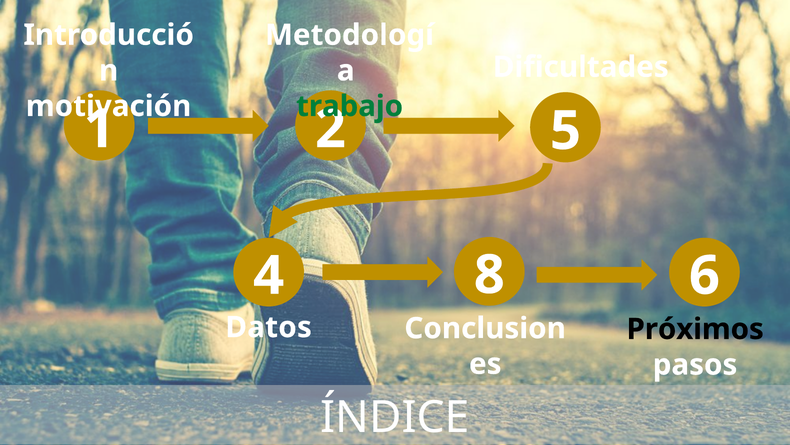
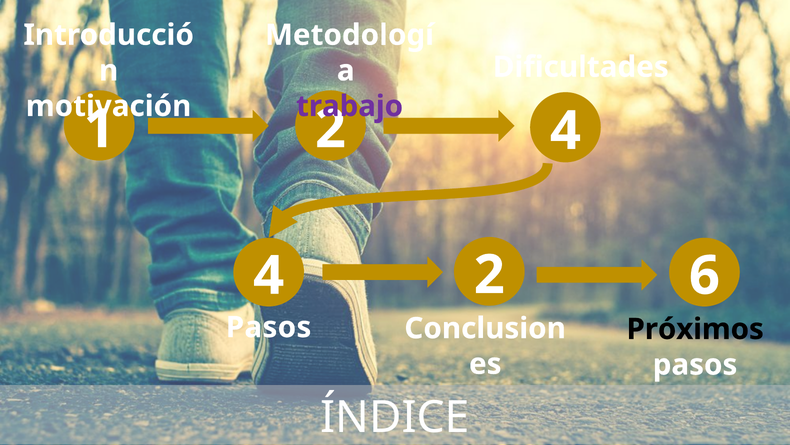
trabajo colour: green -> purple
5 at (565, 131): 5 -> 4
4 8: 8 -> 2
Datos at (269, 327): Datos -> Pasos
